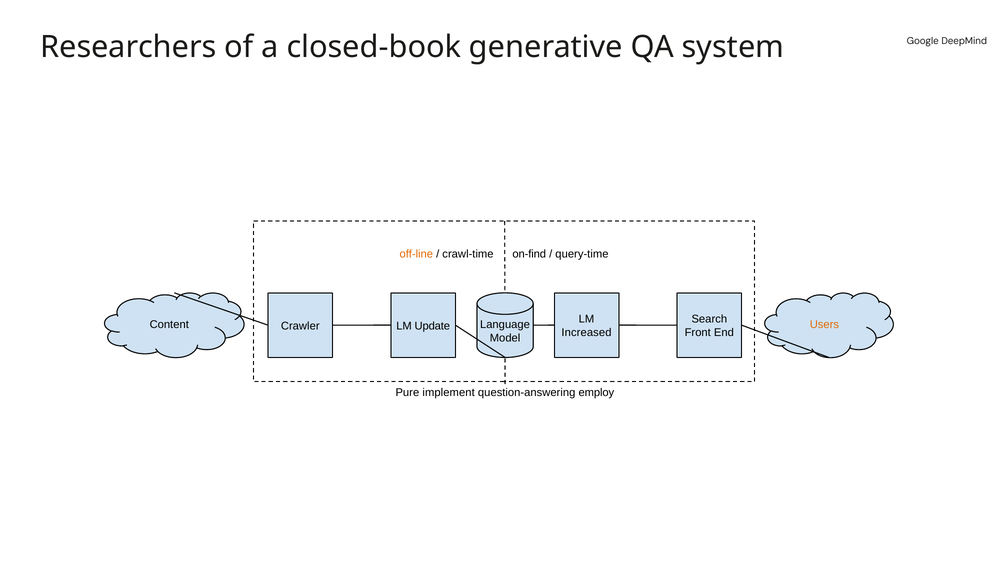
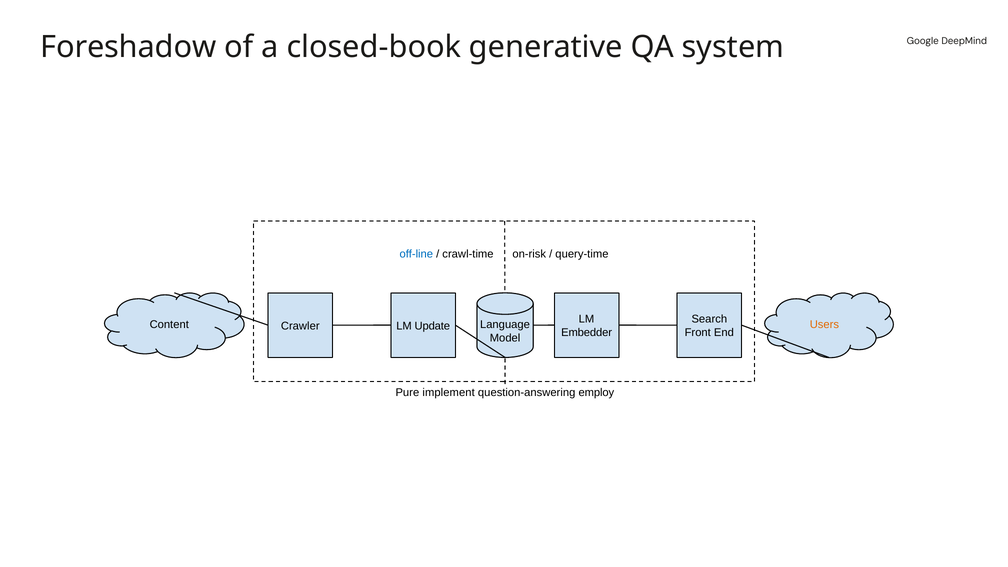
Researchers: Researchers -> Foreshadow
off-line colour: orange -> blue
on-find: on-find -> on-risk
Increased: Increased -> Embedder
